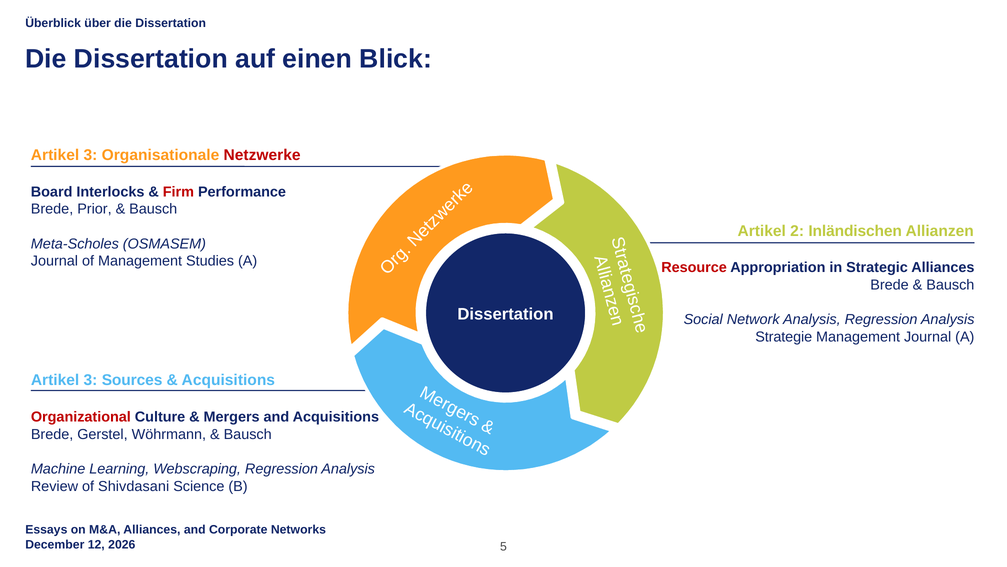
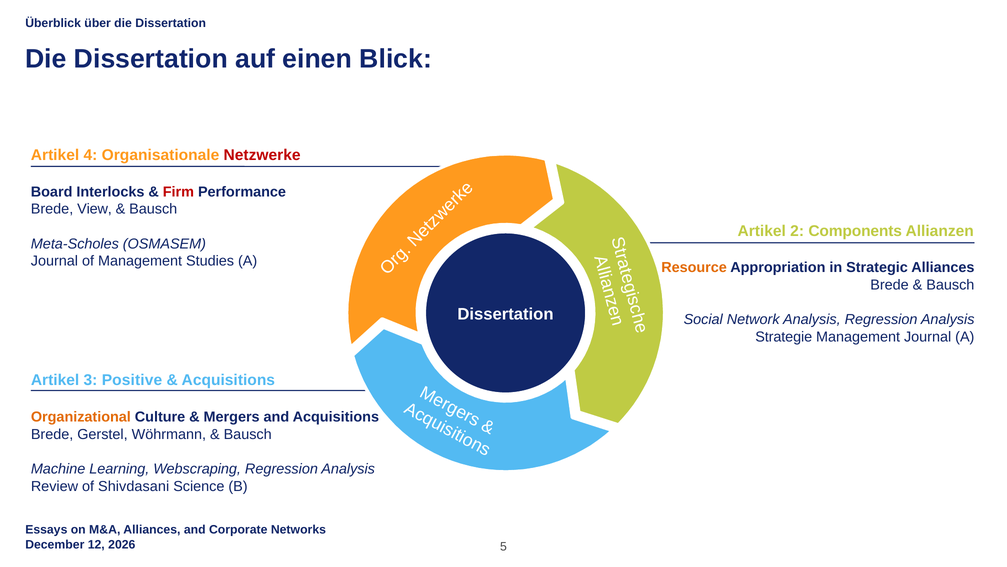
3 at (90, 155): 3 -> 4
Prior: Prior -> View
Inländischen: Inländischen -> Components
Resource colour: red -> orange
Sources: Sources -> Positive
Organizational colour: red -> orange
